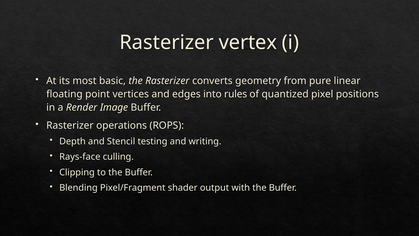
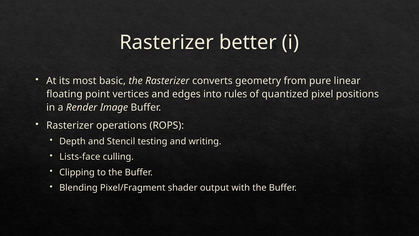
vertex: vertex -> better
Rays-face: Rays-face -> Lists-face
